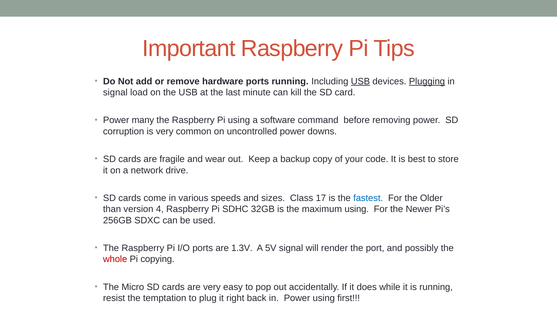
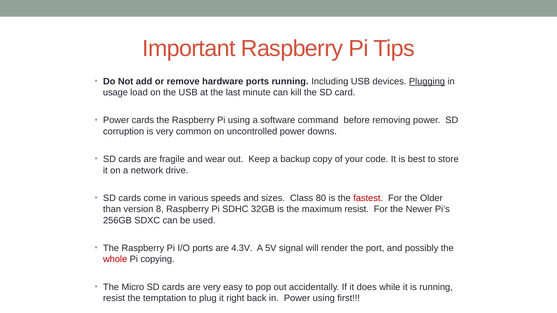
USB at (360, 81) underline: present -> none
signal at (115, 93): signal -> usage
Power many: many -> cards
17: 17 -> 80
fastest colour: blue -> red
4: 4 -> 8
maximum using: using -> resist
1.3V: 1.3V -> 4.3V
